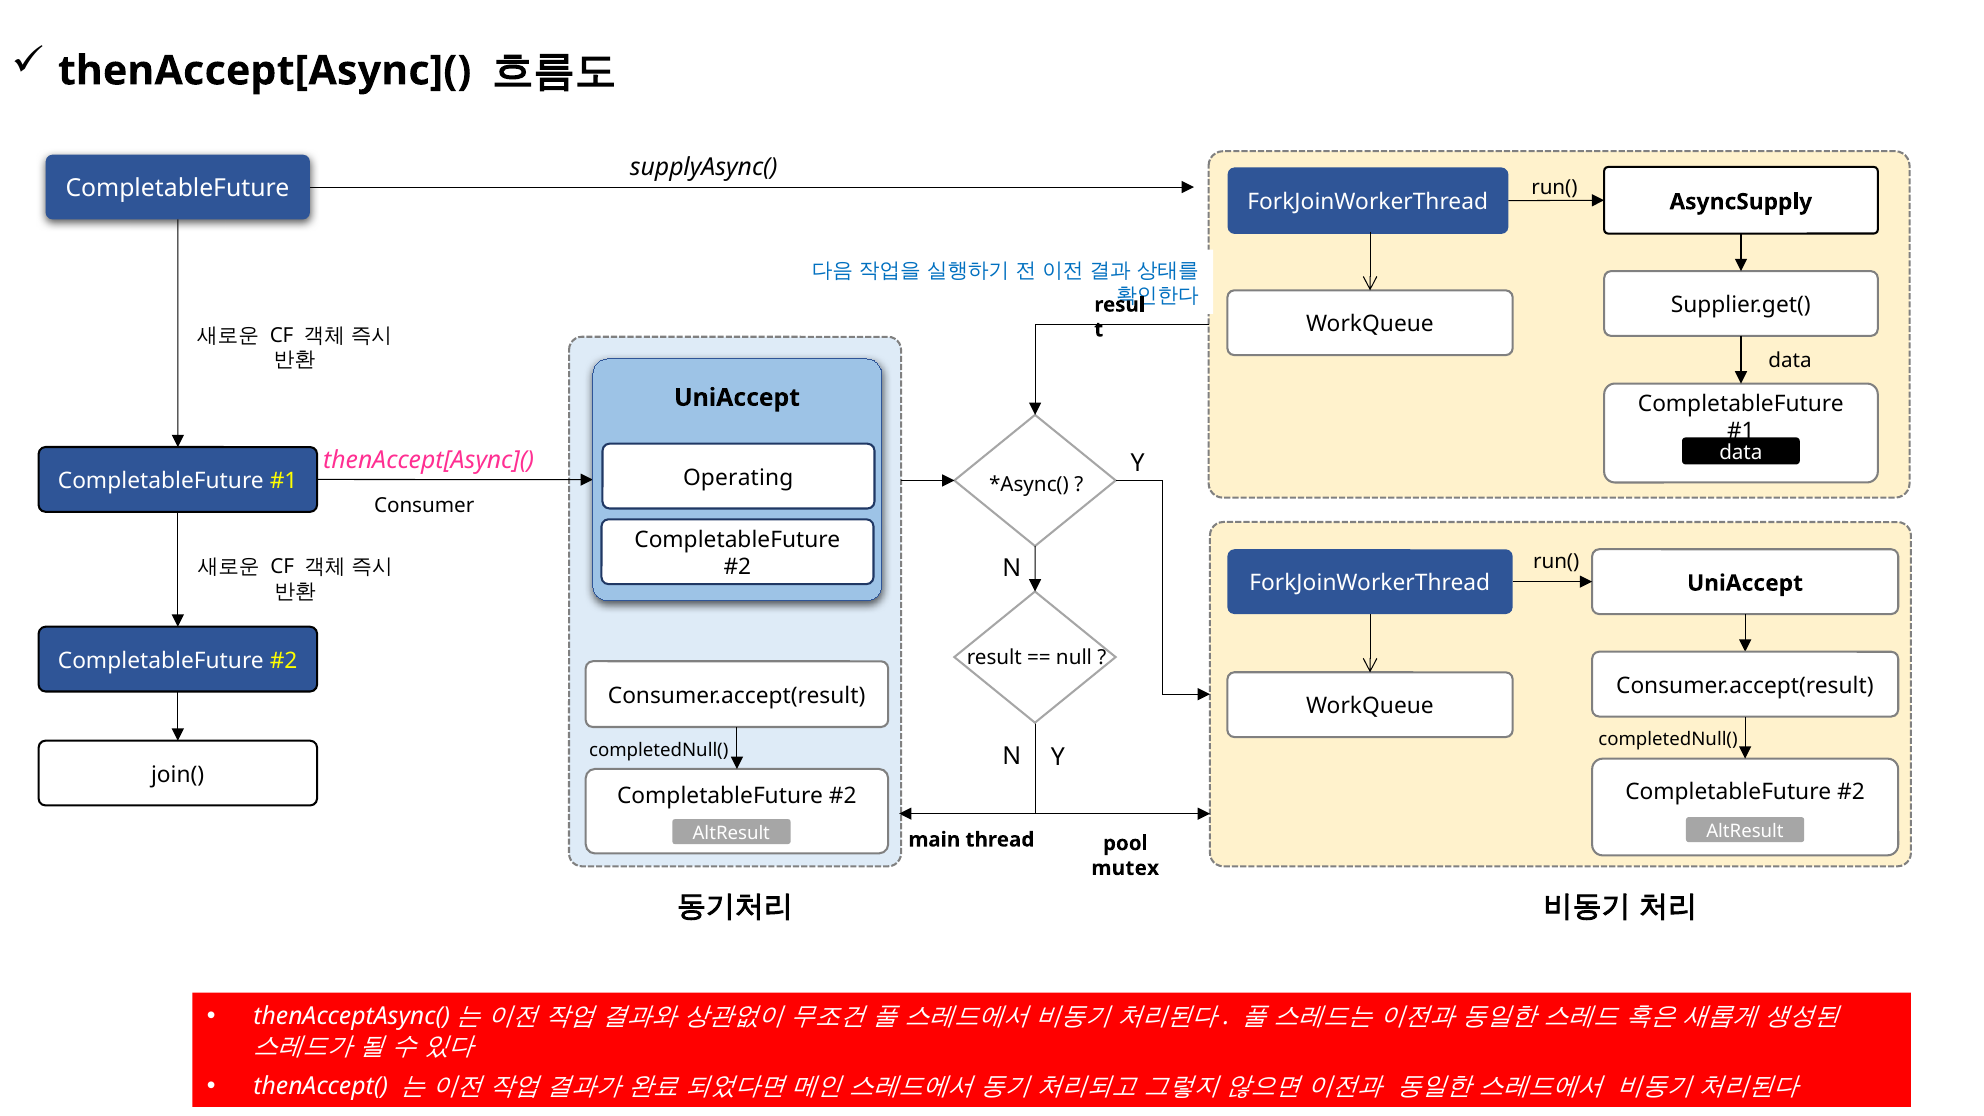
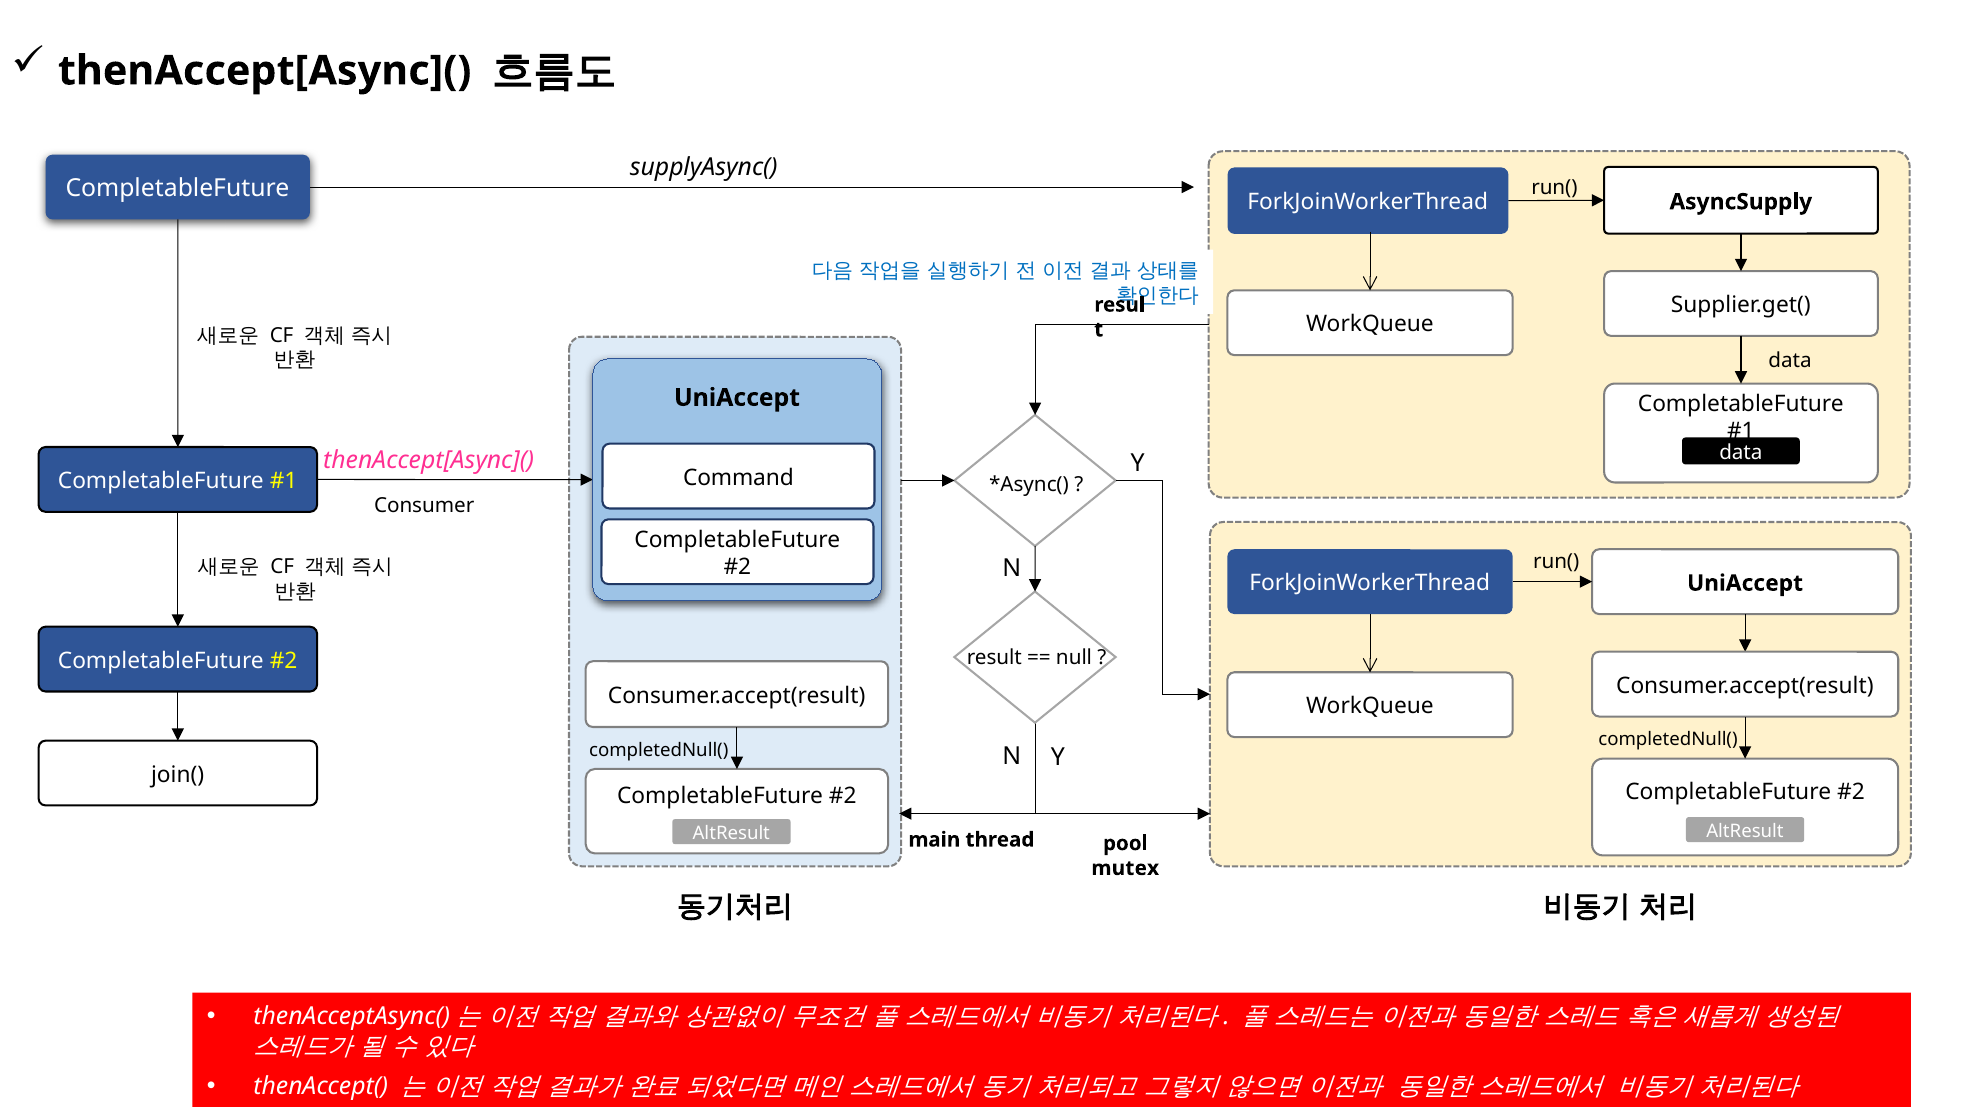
Operating: Operating -> Command
